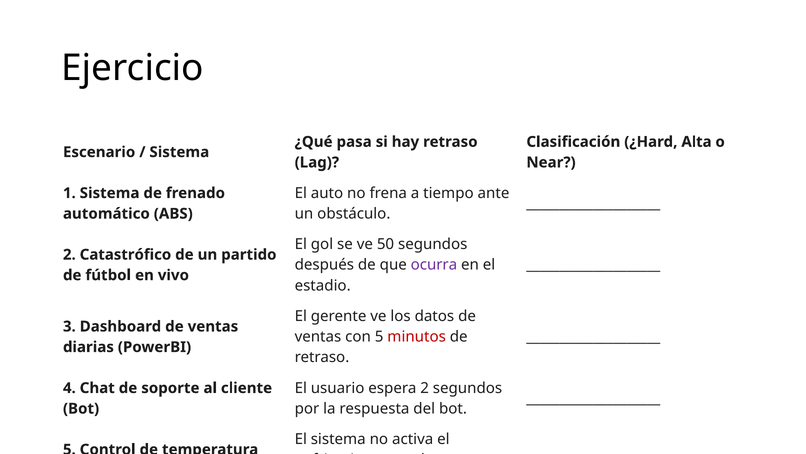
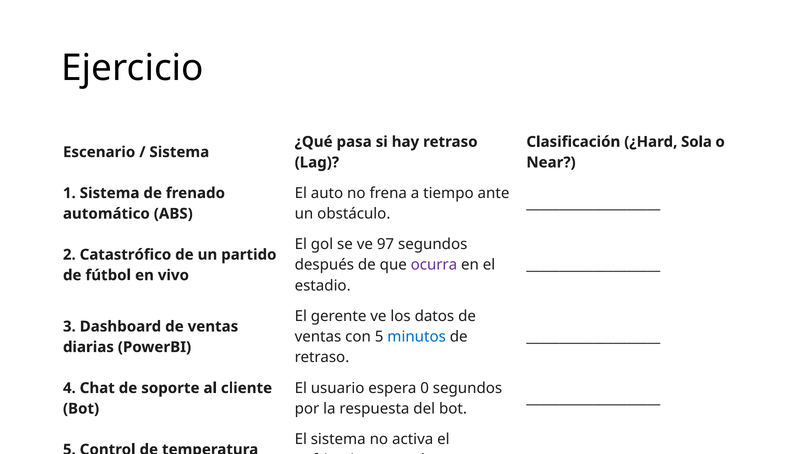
Alta: Alta -> Sola
50: 50 -> 97
minutos colour: red -> blue
espera 2: 2 -> 0
